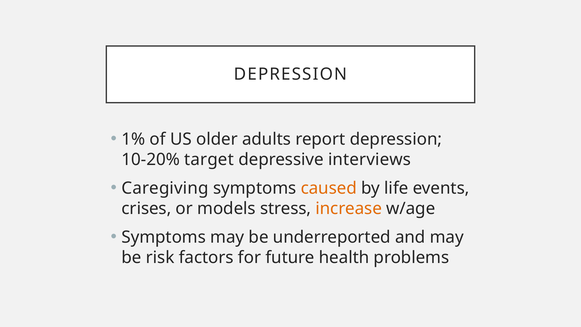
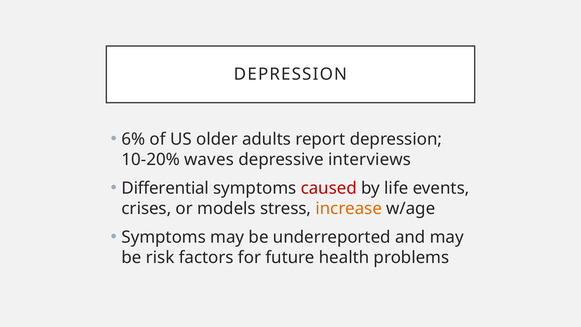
1%: 1% -> 6%
target: target -> waves
Caregiving: Caregiving -> Differential
caused colour: orange -> red
